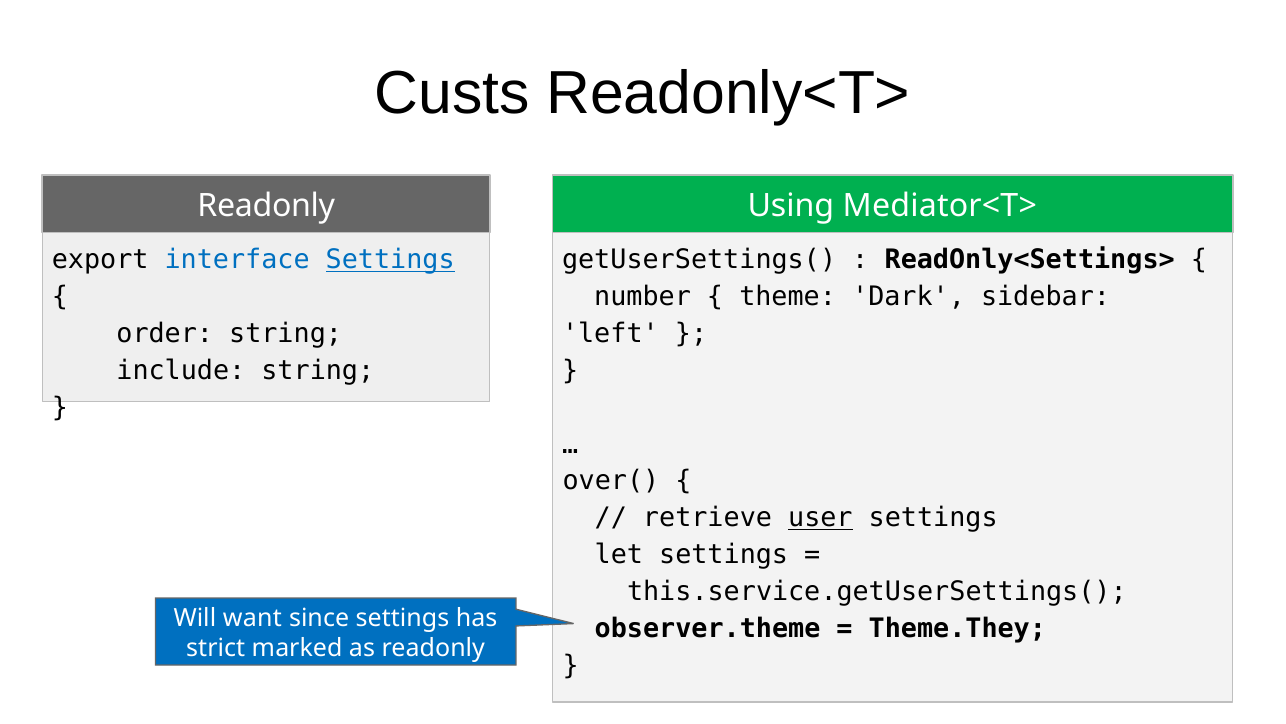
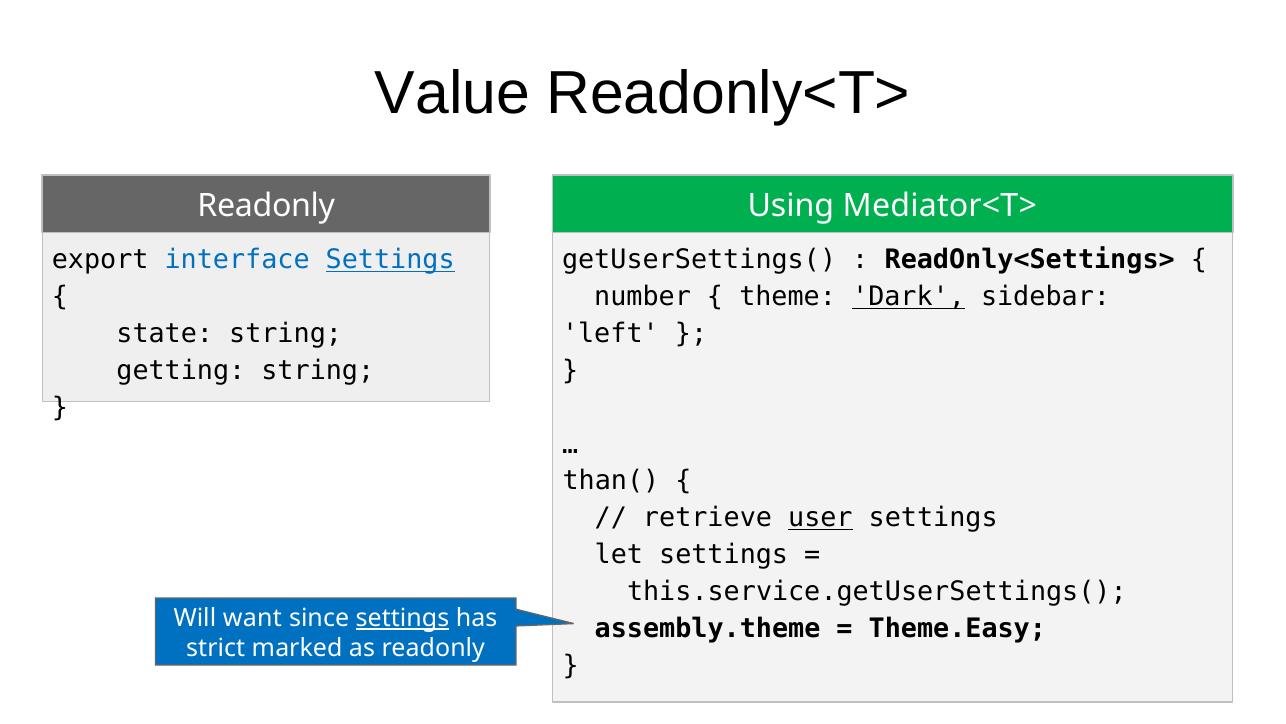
Custs: Custs -> Value
Dark underline: none -> present
order: order -> state
include: include -> getting
over(: over( -> than(
settings at (402, 618) underline: none -> present
observer.theme: observer.theme -> assembly.theme
Theme.They: Theme.They -> Theme.Easy
